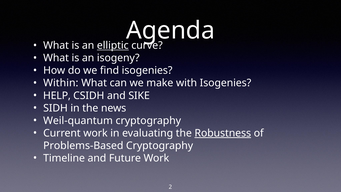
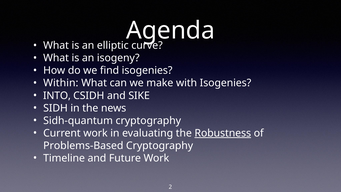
elliptic underline: present -> none
HELP: HELP -> INTO
Weil-quantum: Weil-quantum -> Sidh-quantum
